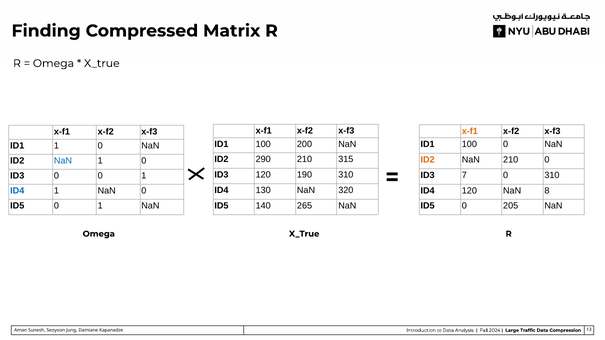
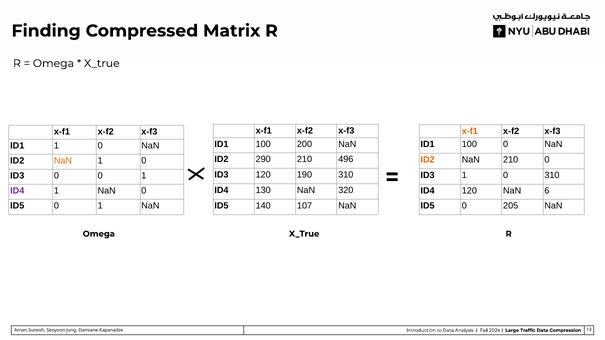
315: 315 -> 496
NaN at (63, 161) colour: blue -> orange
ID3 7: 7 -> 1
8: 8 -> 6
ID4 at (17, 191) colour: blue -> purple
265: 265 -> 107
